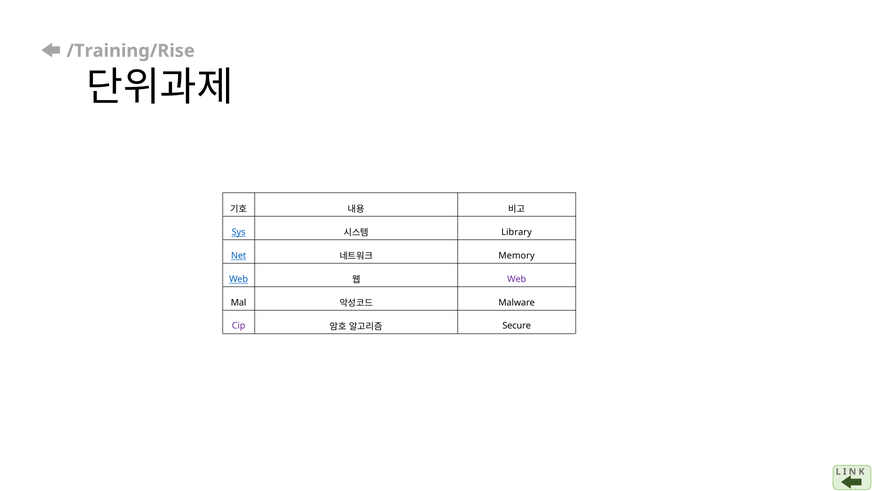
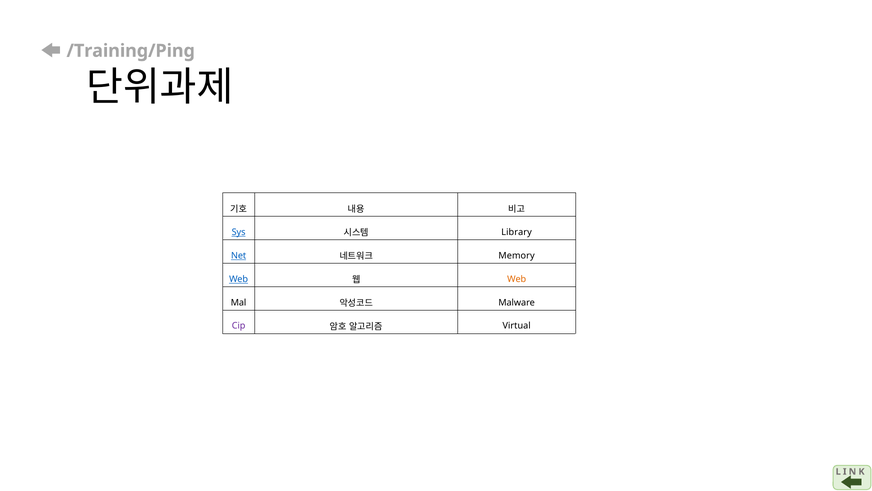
/Training/Rise: /Training/Rise -> /Training/Ping
Web at (517, 279) colour: purple -> orange
Secure: Secure -> Virtual
